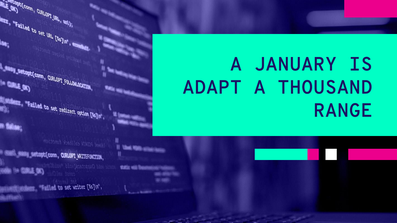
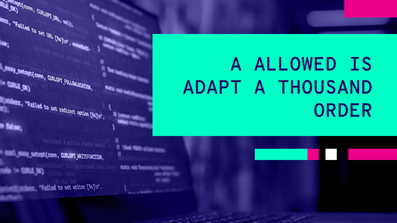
JANUARY: JANUARY -> ALLOWED
RANGE: RANGE -> ORDER
